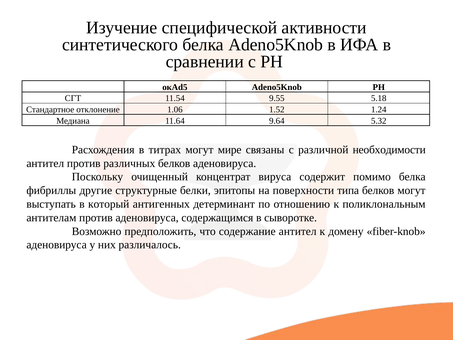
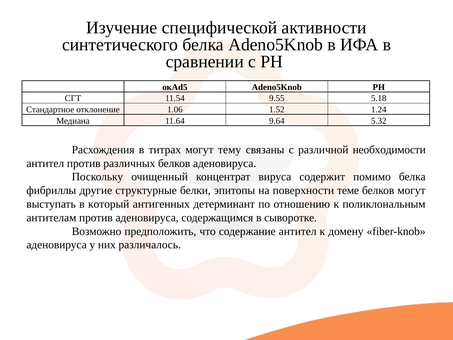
мире: мире -> тему
типа: типа -> теме
